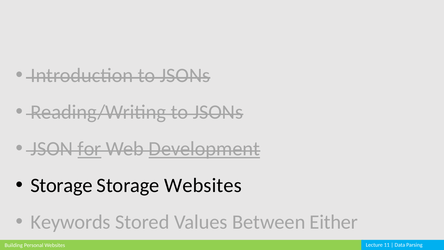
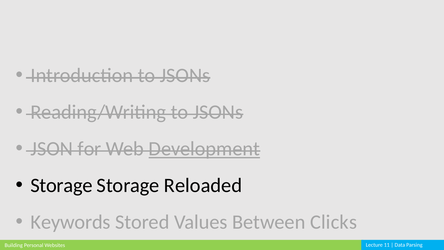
for underline: present -> none
Storage Websites: Websites -> Reloaded
Either: Either -> Clicks
